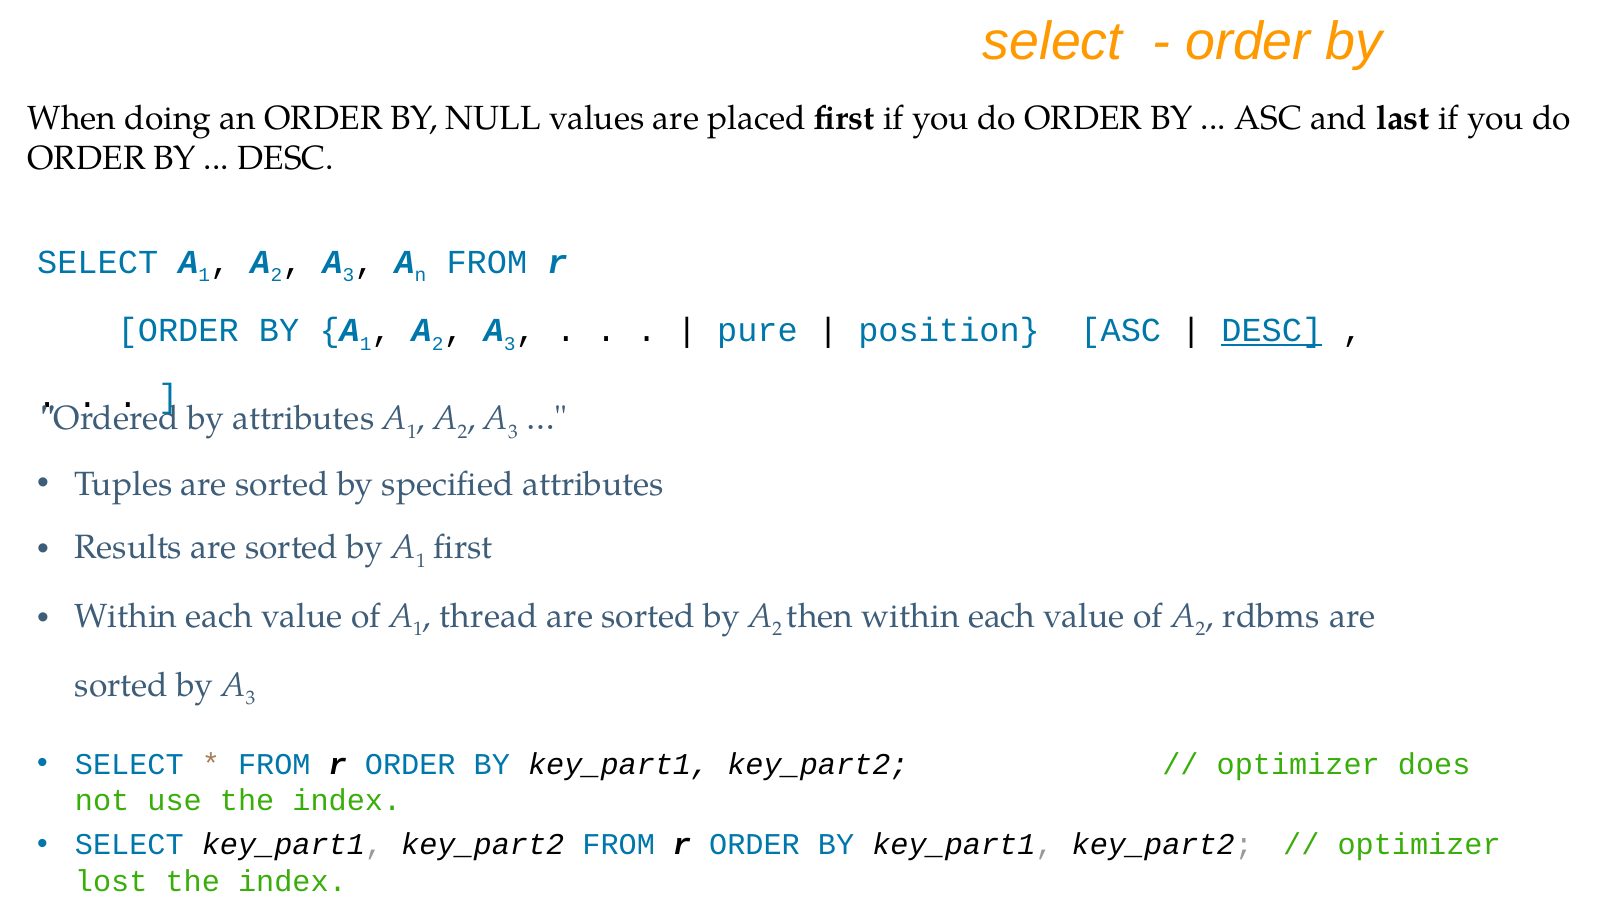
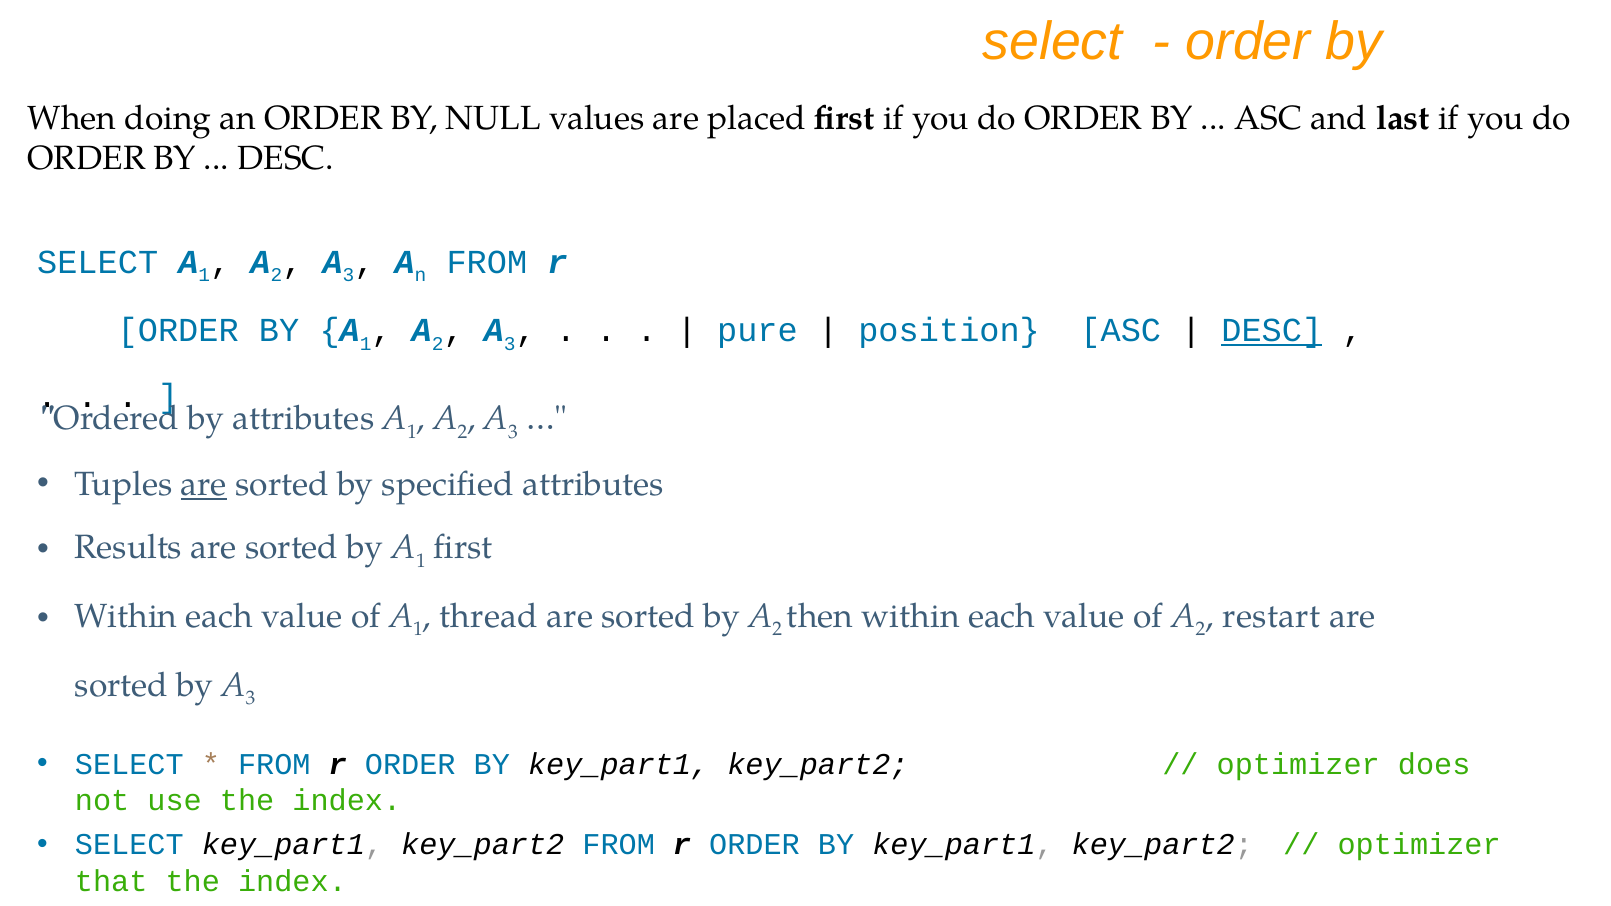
are at (204, 485) underline: none -> present
rdbms: rdbms -> restart
lost: lost -> that
